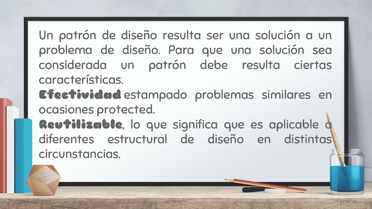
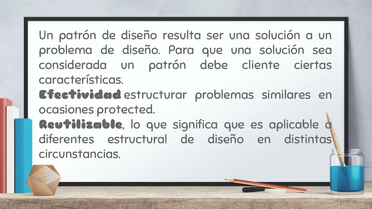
debe resulta: resulta -> cliente
estampado: estampado -> estructurar
